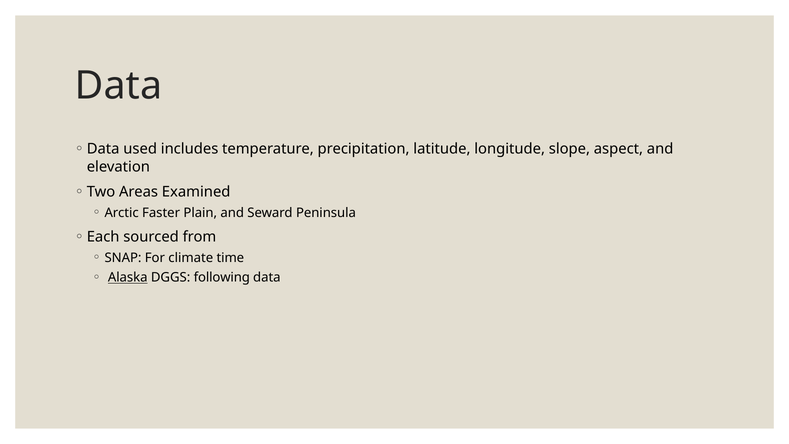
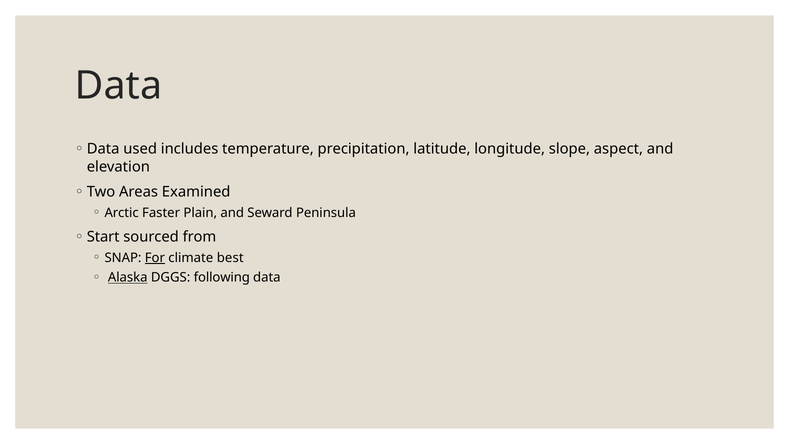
Each: Each -> Start
For underline: none -> present
time: time -> best
